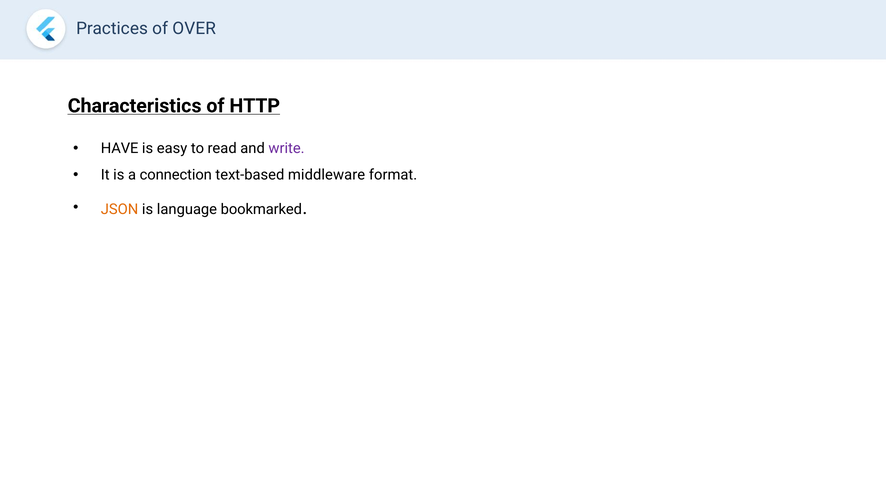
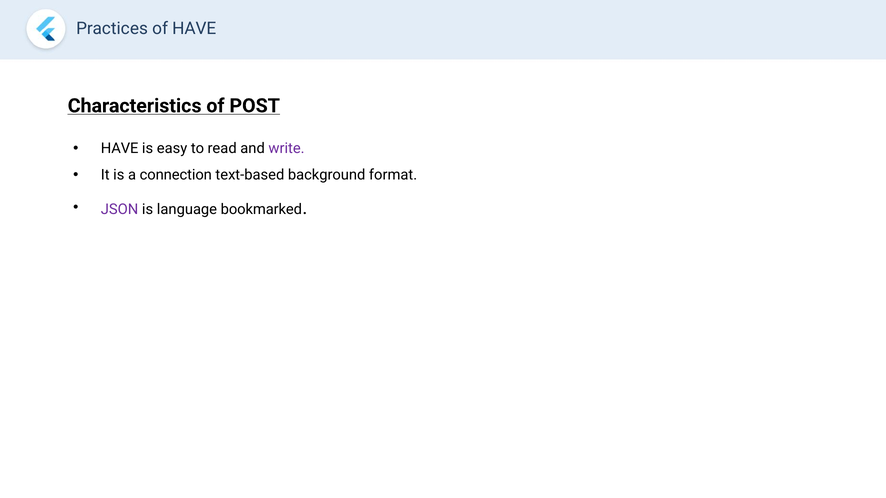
of OVER: OVER -> HAVE
HTTP: HTTP -> POST
middleware: middleware -> background
JSON colour: orange -> purple
